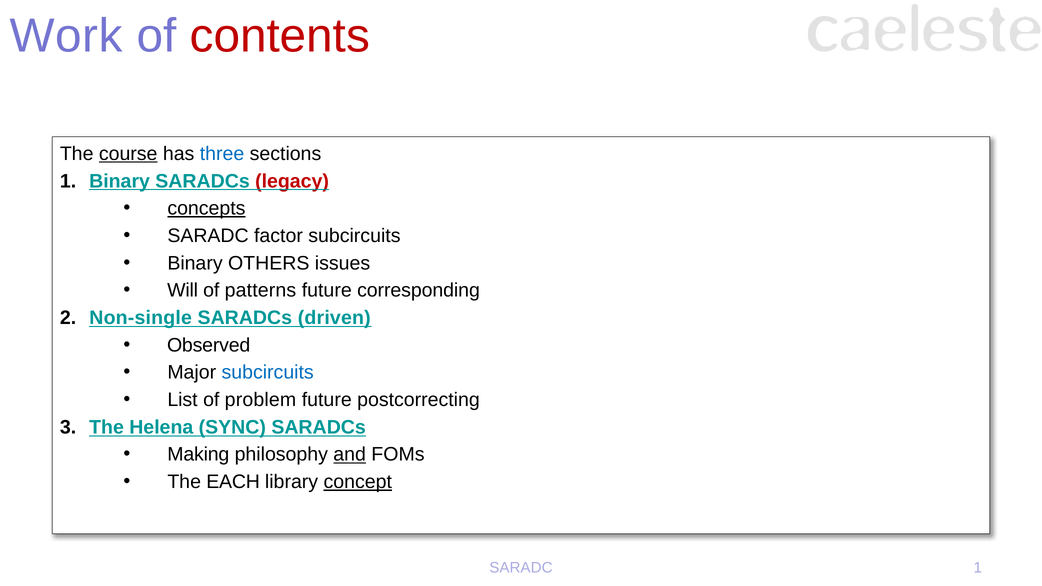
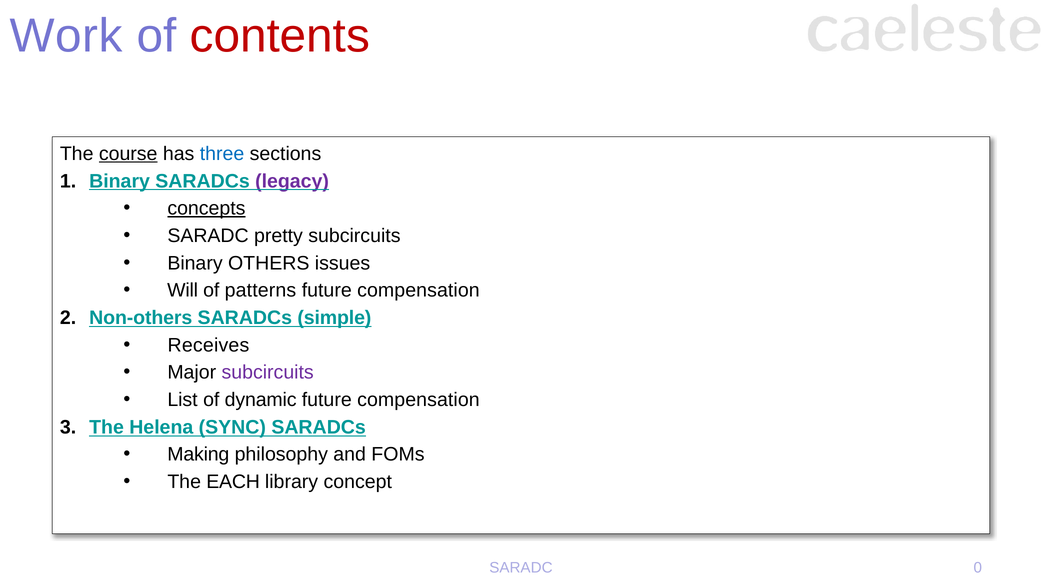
legacy colour: red -> purple
factor: factor -> pretty
corresponding at (419, 291): corresponding -> compensation
Non-single: Non-single -> Non-others
driven: driven -> simple
Observed: Observed -> Receives
subcircuits at (268, 373) colour: blue -> purple
problem: problem -> dynamic
postcorrecting at (418, 400): postcorrecting -> compensation
and underline: present -> none
concept underline: present -> none
SARADC 1: 1 -> 0
